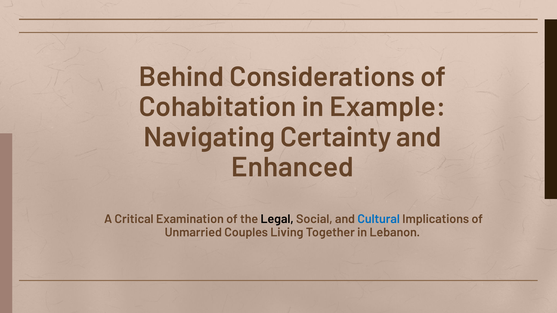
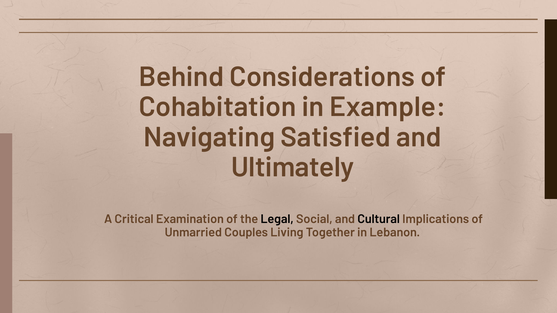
Certainty: Certainty -> Satisfied
Enhanced: Enhanced -> Ultimately
Cultural colour: blue -> black
